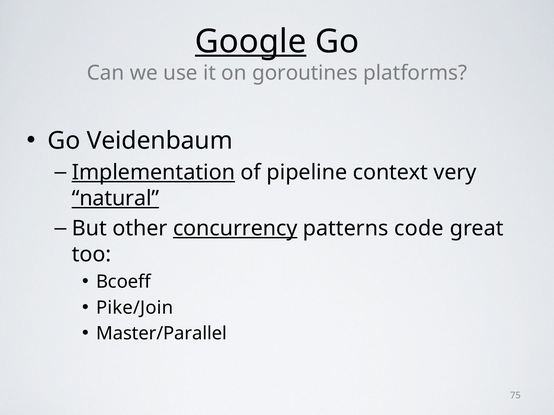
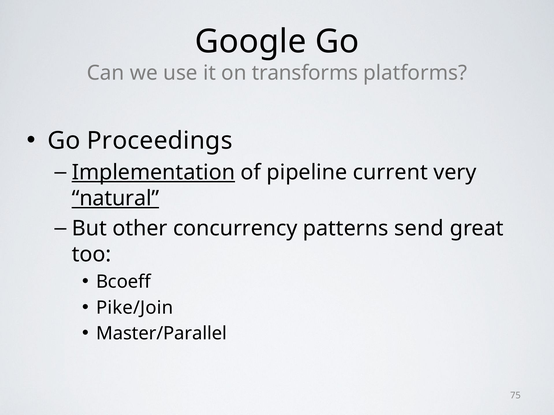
Google underline: present -> none
goroutines: goroutines -> transforms
Veidenbaum: Veidenbaum -> Proceedings
context: context -> current
concurrency underline: present -> none
code: code -> send
